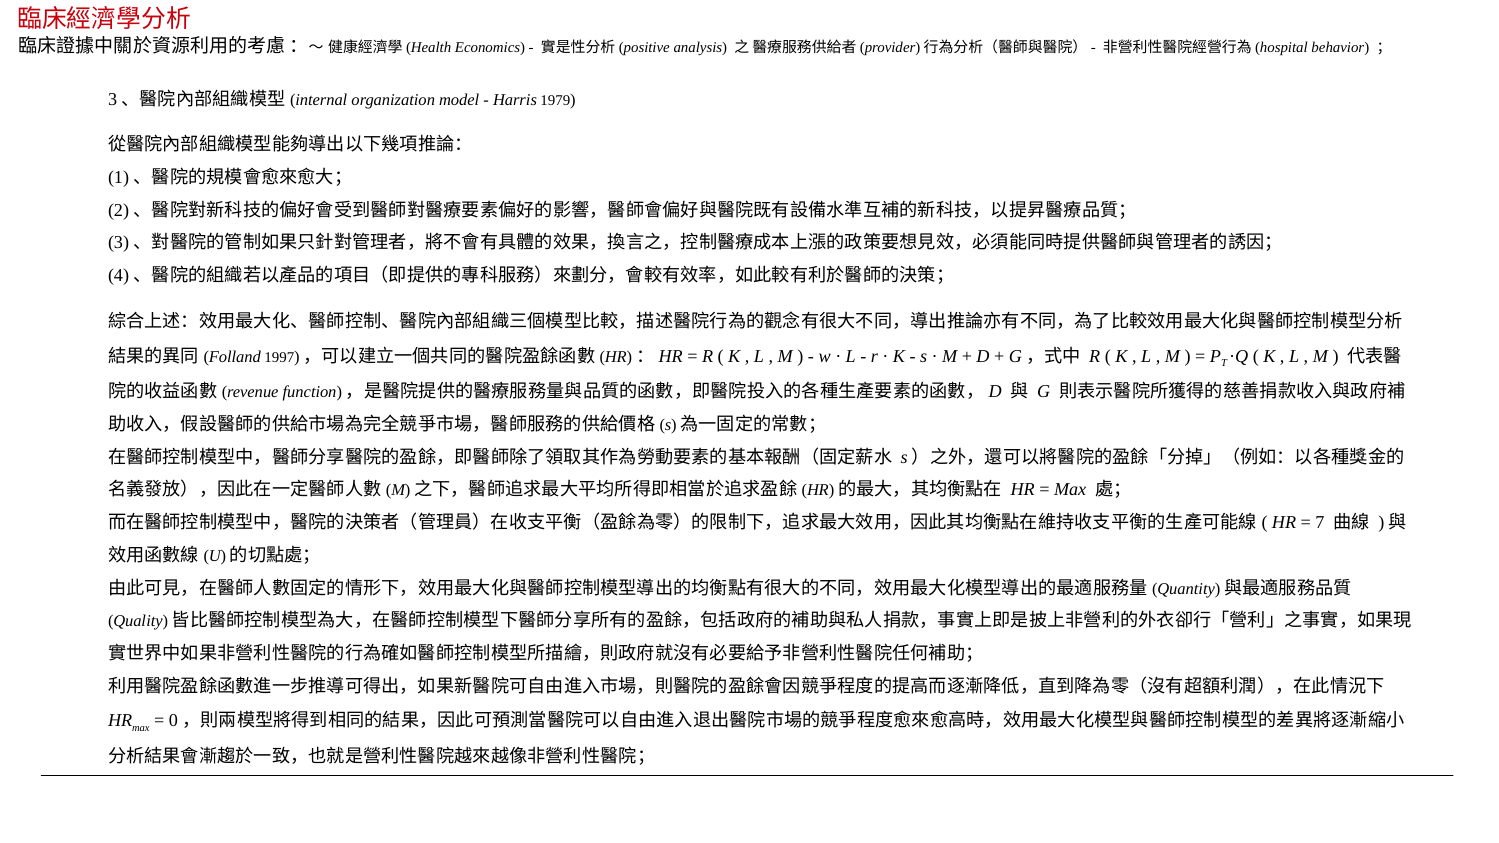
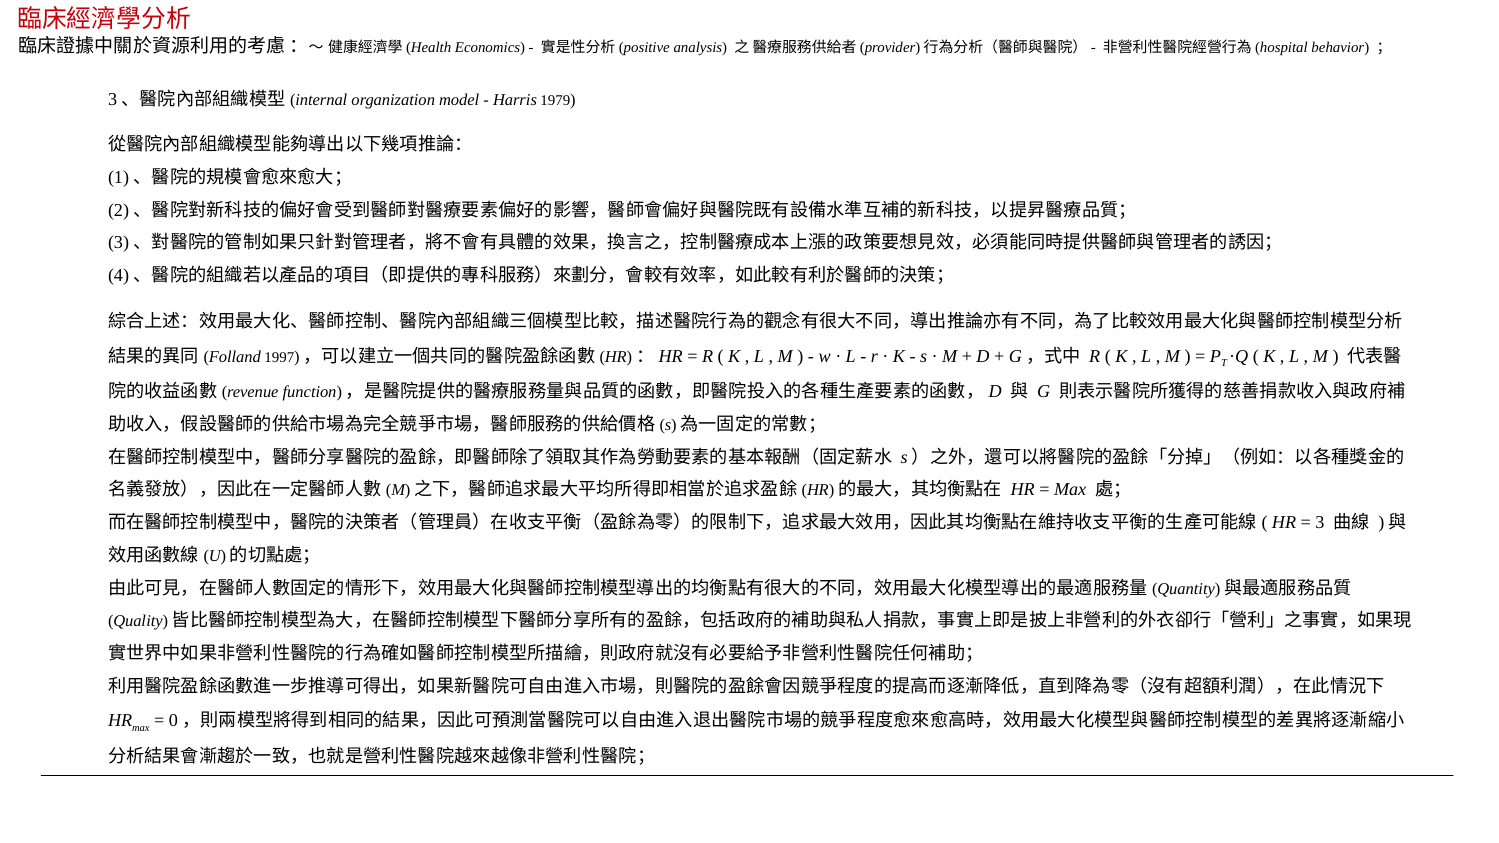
7: 7 -> 3
